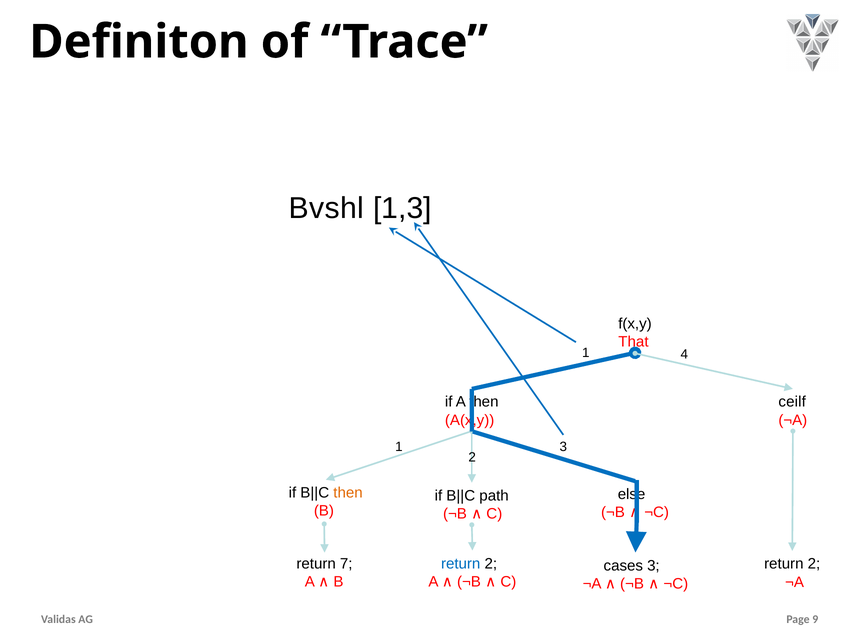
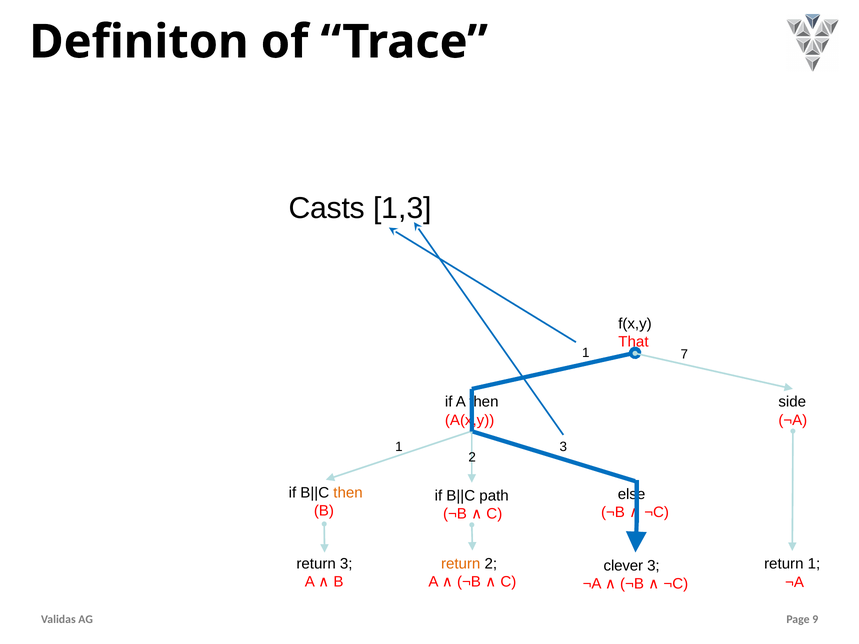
Bvshl: Bvshl -> Casts
4: 4 -> 7
ceilf: ceilf -> side
return 7: 7 -> 3
return at (461, 564) colour: blue -> orange
2 at (814, 564): 2 -> 1
cases: cases -> clever
